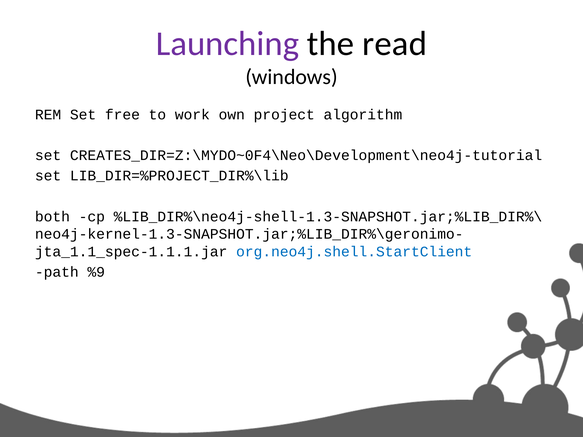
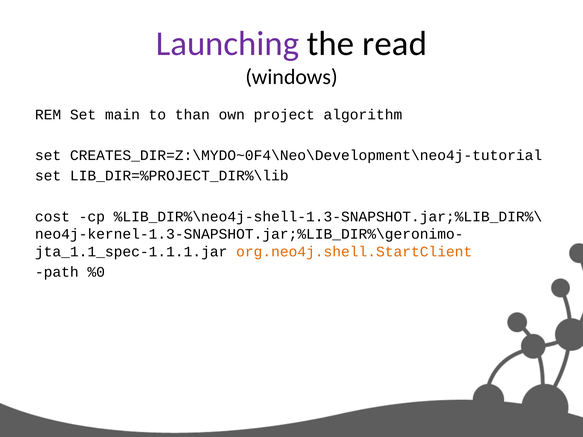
free: free -> main
work: work -> than
both: both -> cost
org.neo4j.shell.StartClient colour: blue -> orange
%9: %9 -> %0
